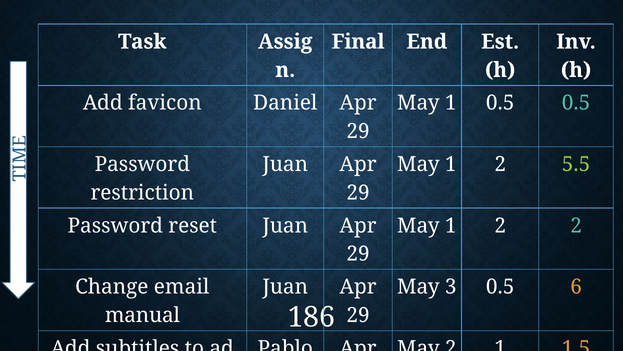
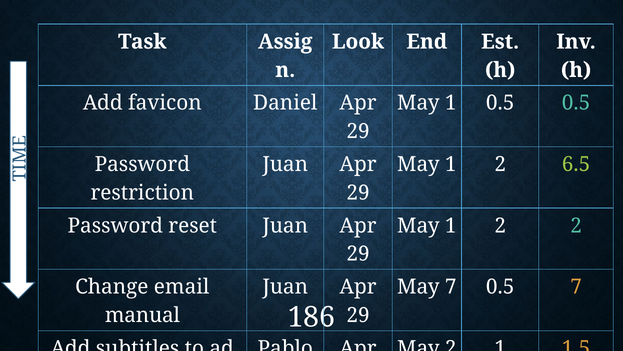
Final: Final -> Look
5.5: 5.5 -> 6.5
May 3: 3 -> 7
0.5 6: 6 -> 7
